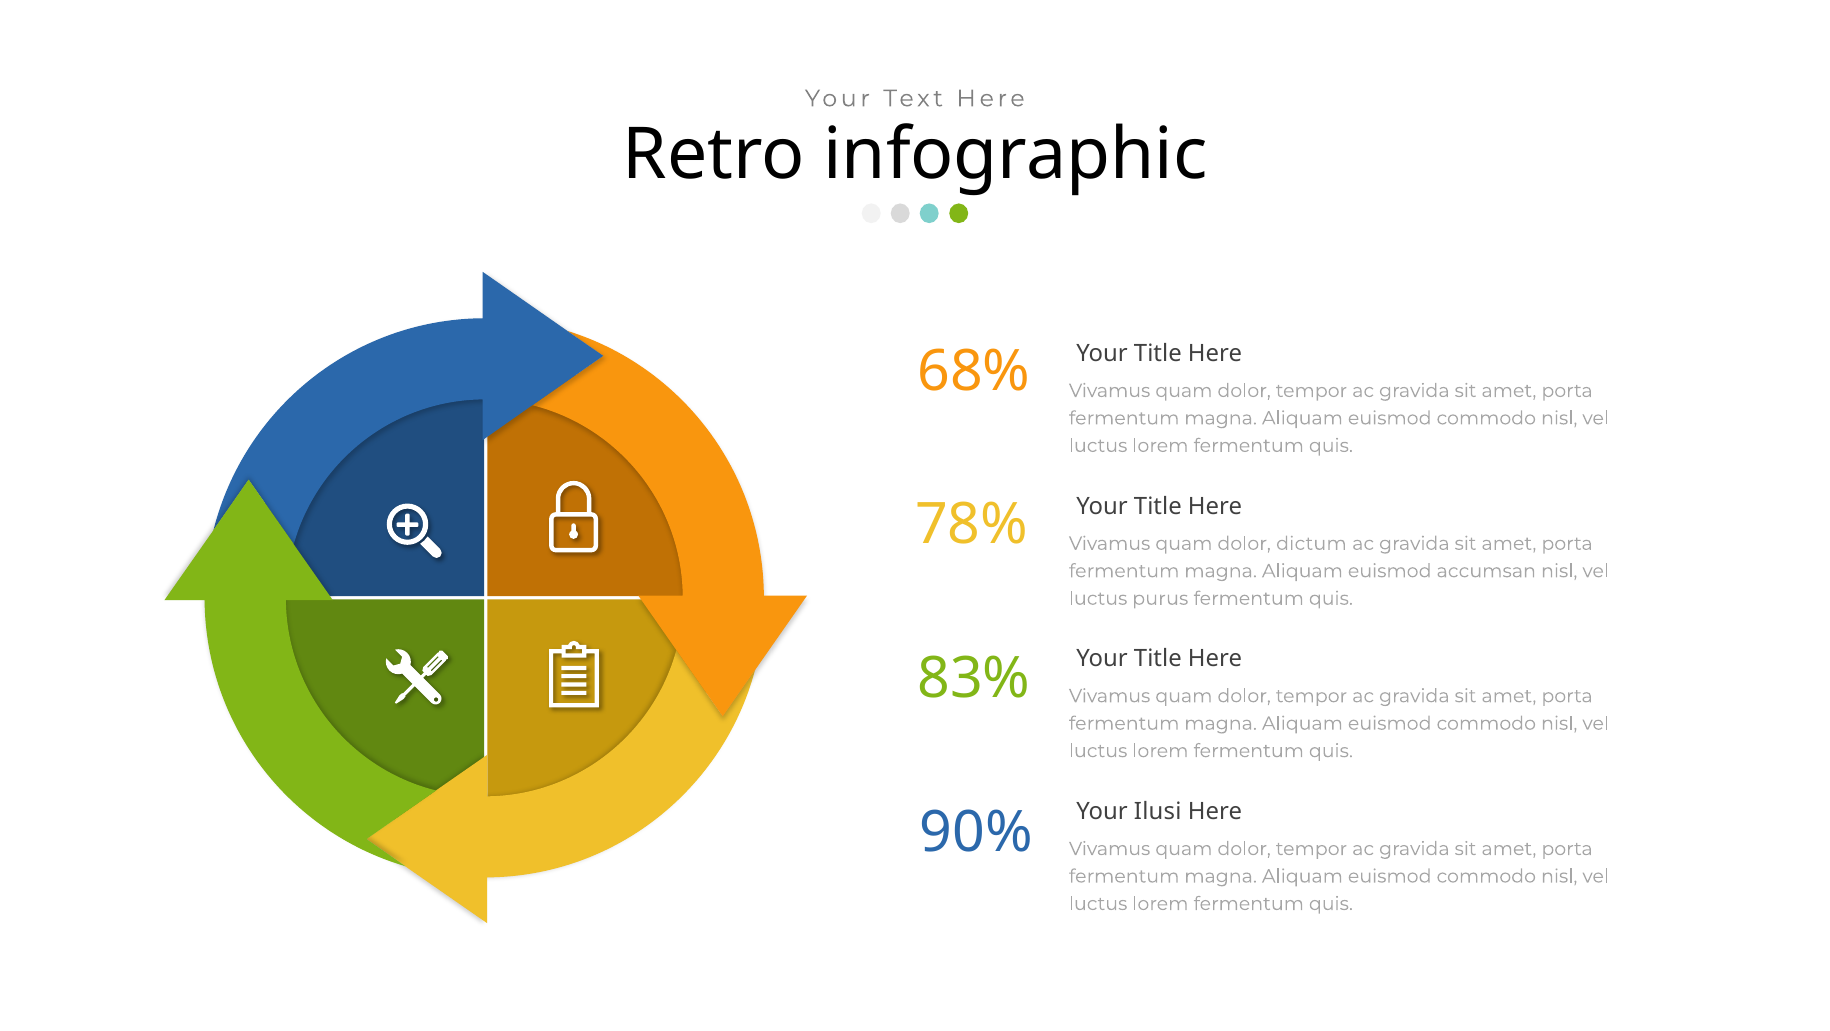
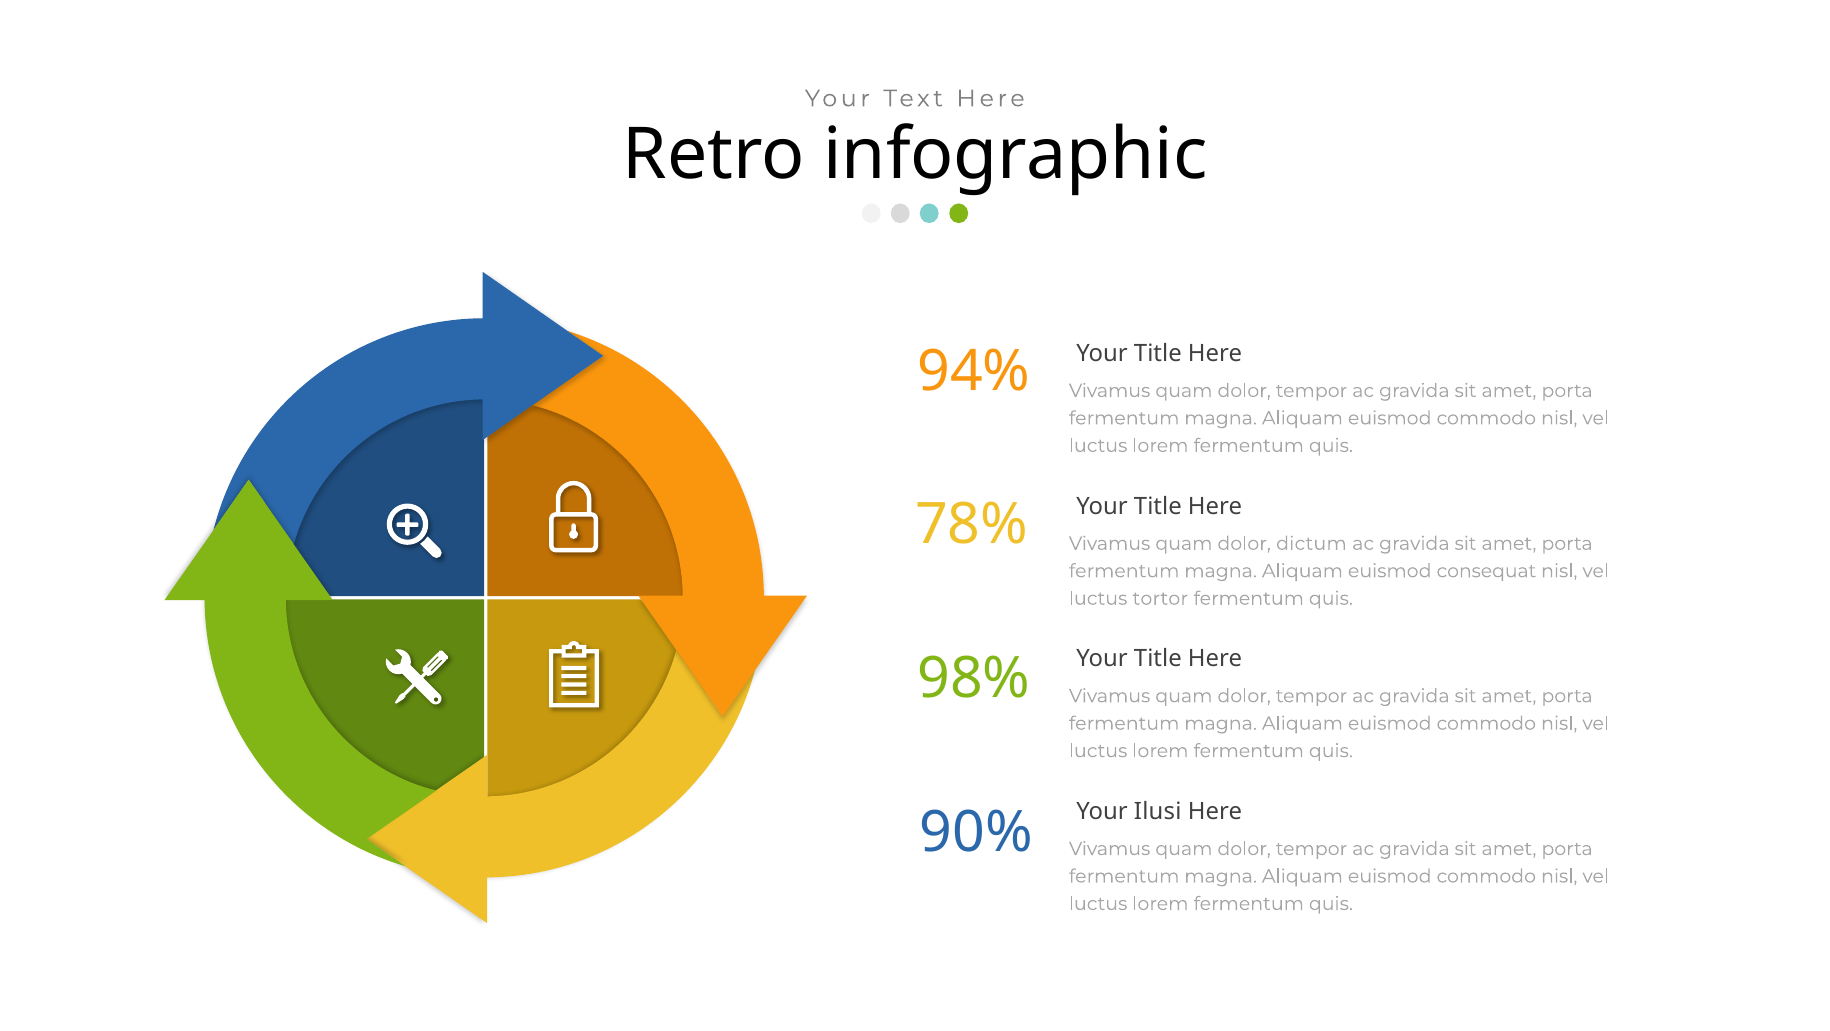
68%: 68% -> 94%
accumsan: accumsan -> consequat
purus: purus -> tortor
83%: 83% -> 98%
